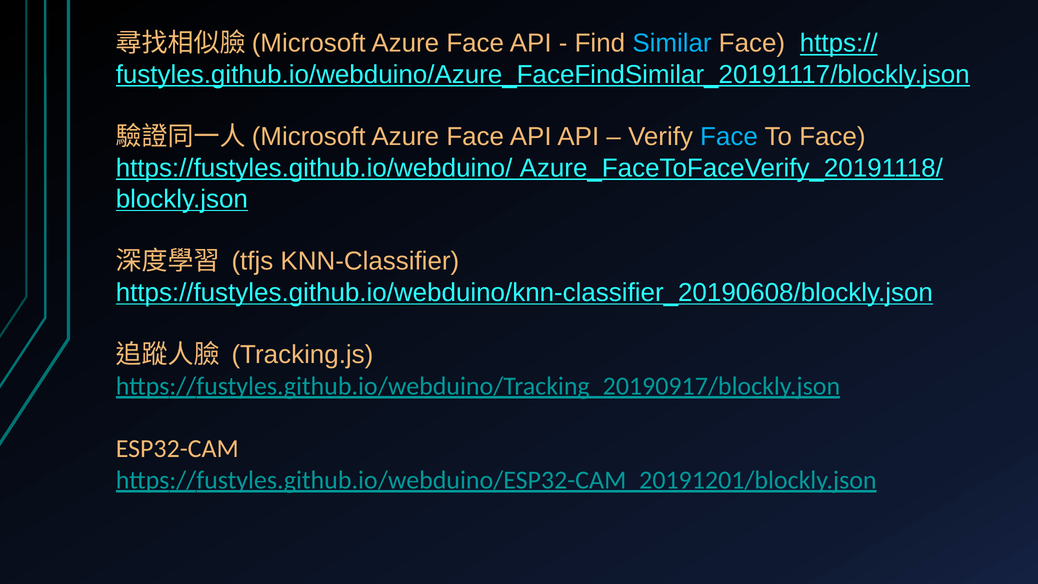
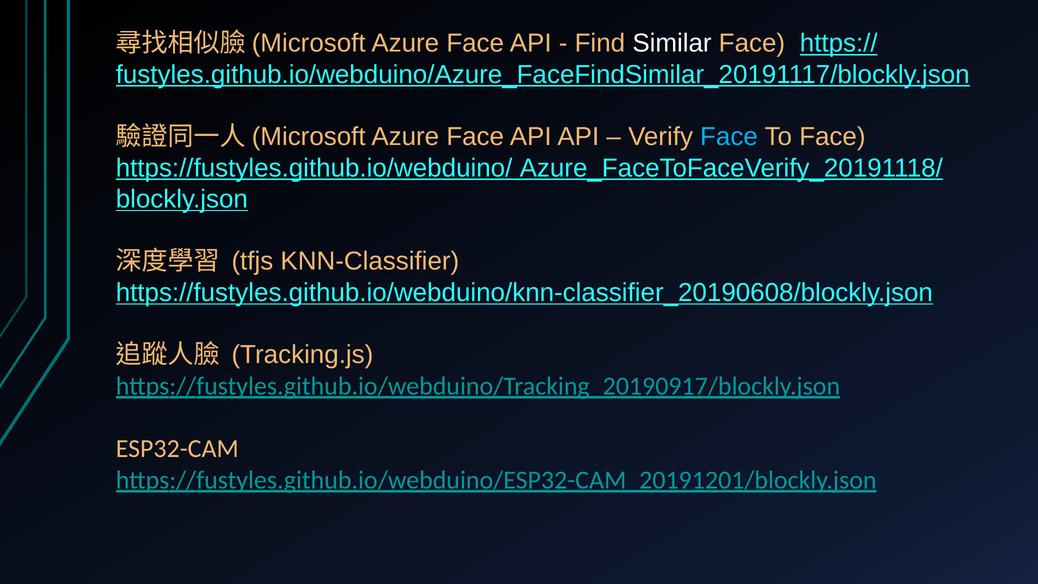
Similar colour: light blue -> white
